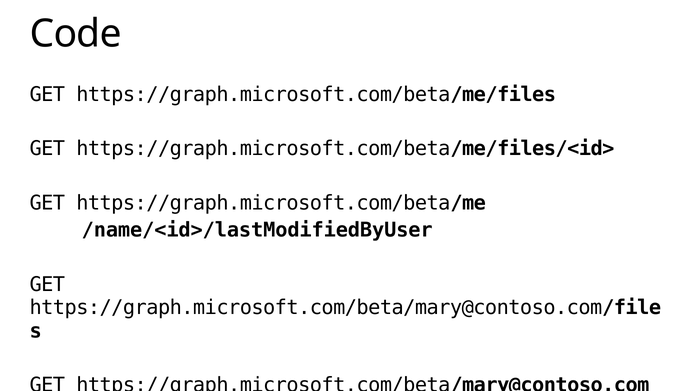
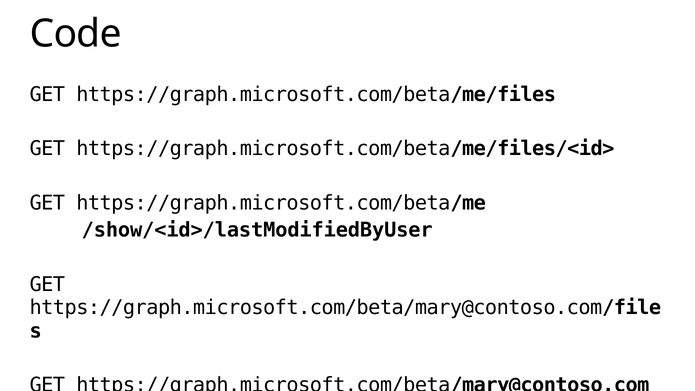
/name/<id>/lastModifiedByUser: /name/<id>/lastModifiedByUser -> /show/<id>/lastModifiedByUser
